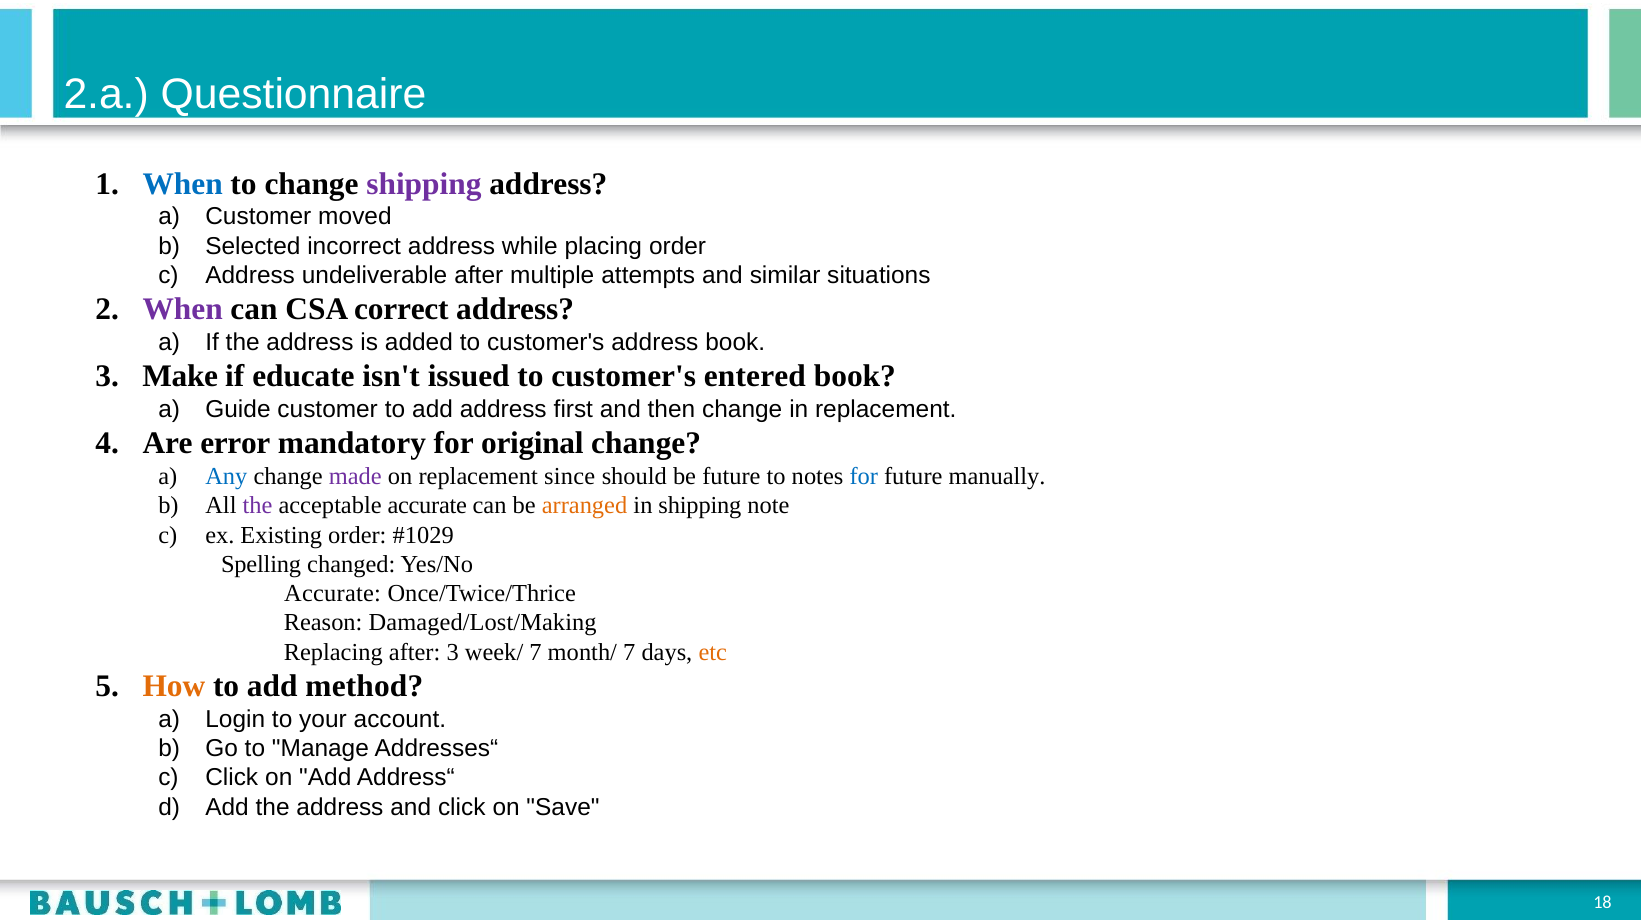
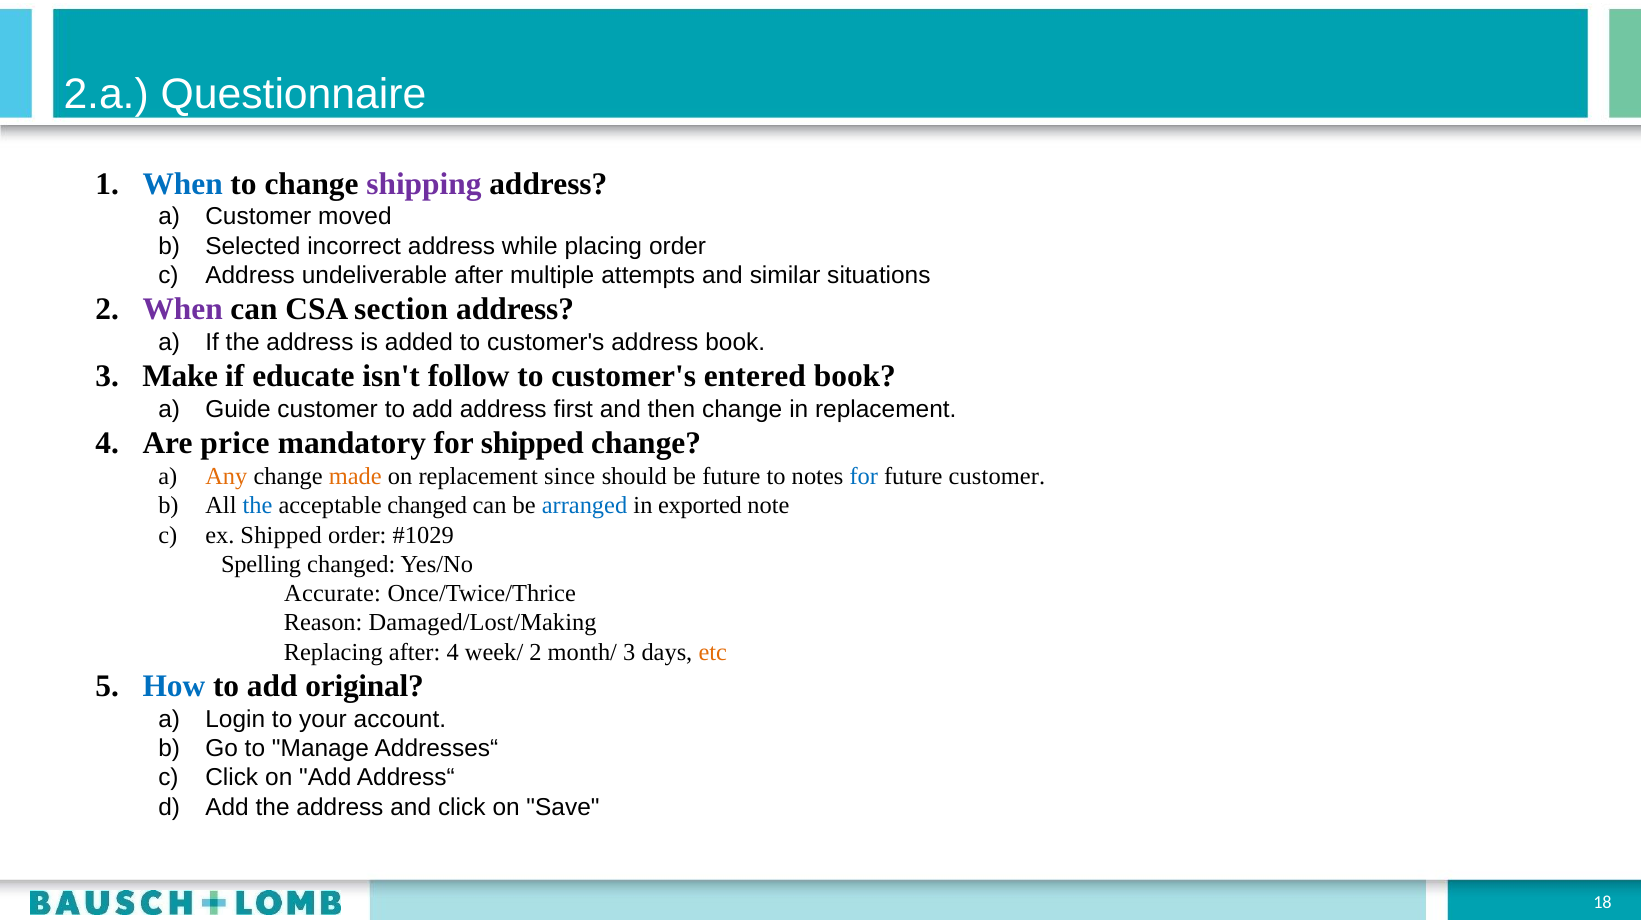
correct: correct -> section
issued: issued -> follow
error: error -> price
for original: original -> shipped
Any colour: blue -> orange
made colour: purple -> orange
manually: manually -> customer
the colour: purple -> blue
acceptable accurate: accurate -> changed
arranged colour: orange -> blue
in shipping: shipping -> exported
ex Existing: Existing -> Shipped
after 3: 3 -> 4
week/ 7: 7 -> 2
month/ 7: 7 -> 3
How colour: orange -> blue
method: method -> original
